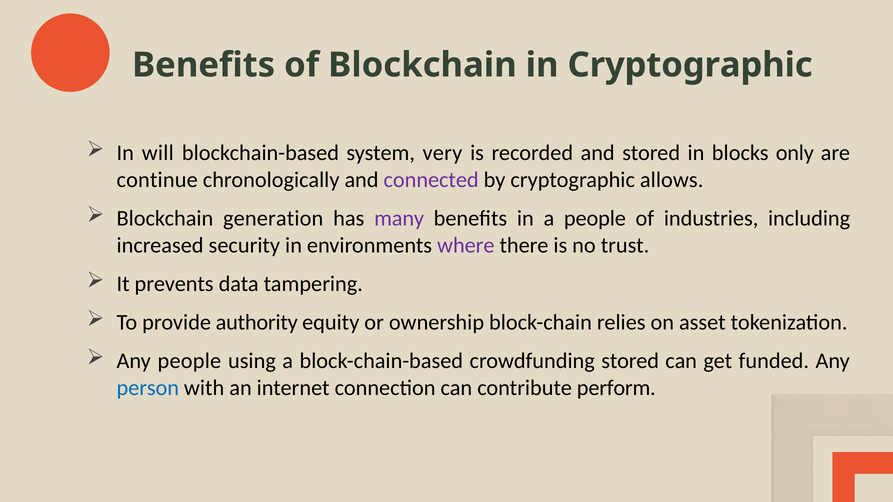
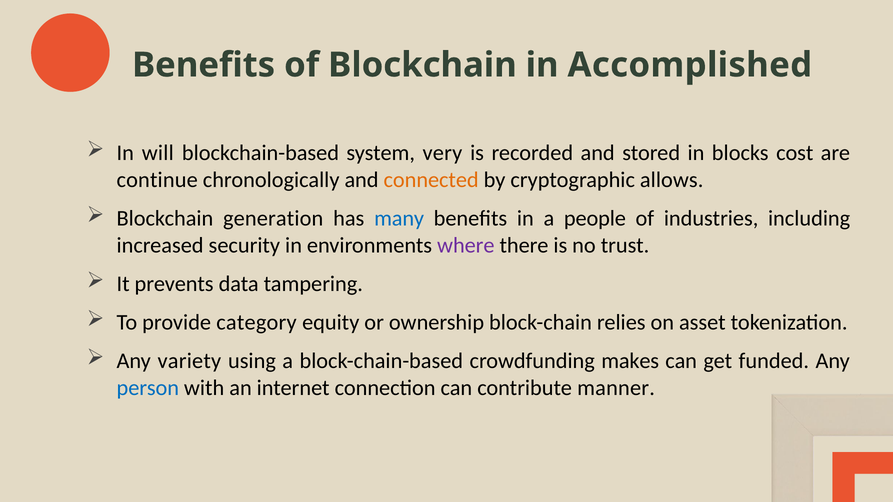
in Cryptographic: Cryptographic -> Accomplished
only: only -> cost
connected colour: purple -> orange
many colour: purple -> blue
authority: authority -> category
Any people: people -> variety
crowdfunding stored: stored -> makes
perform: perform -> manner
